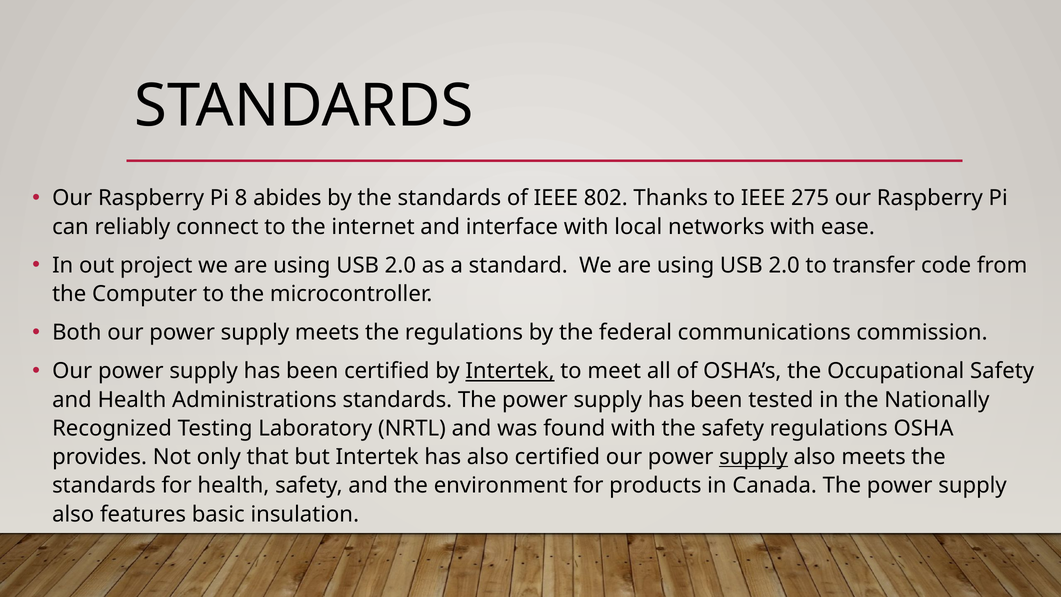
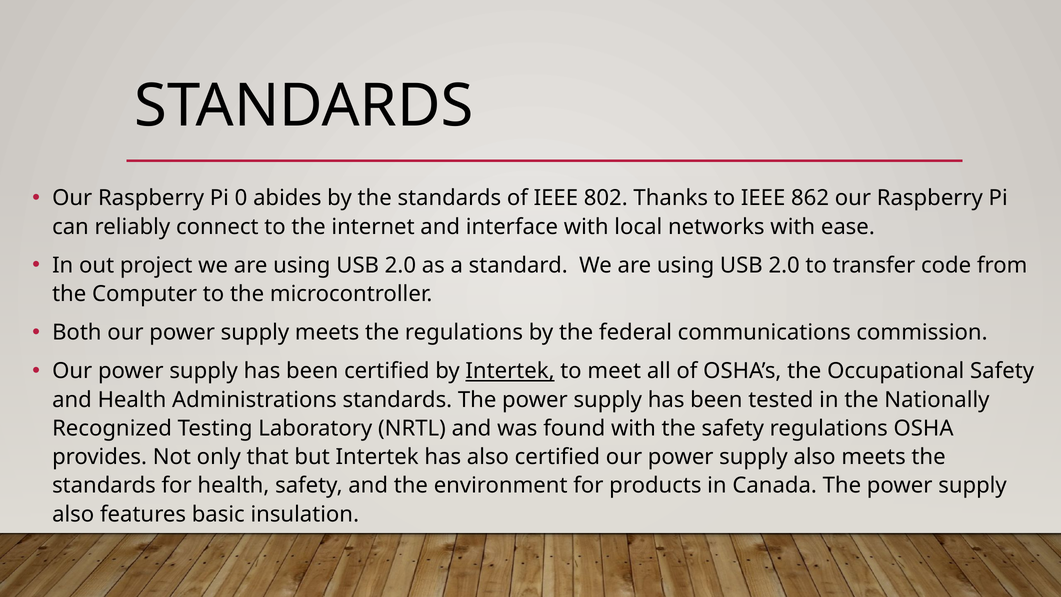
8: 8 -> 0
275: 275 -> 862
supply at (753, 457) underline: present -> none
